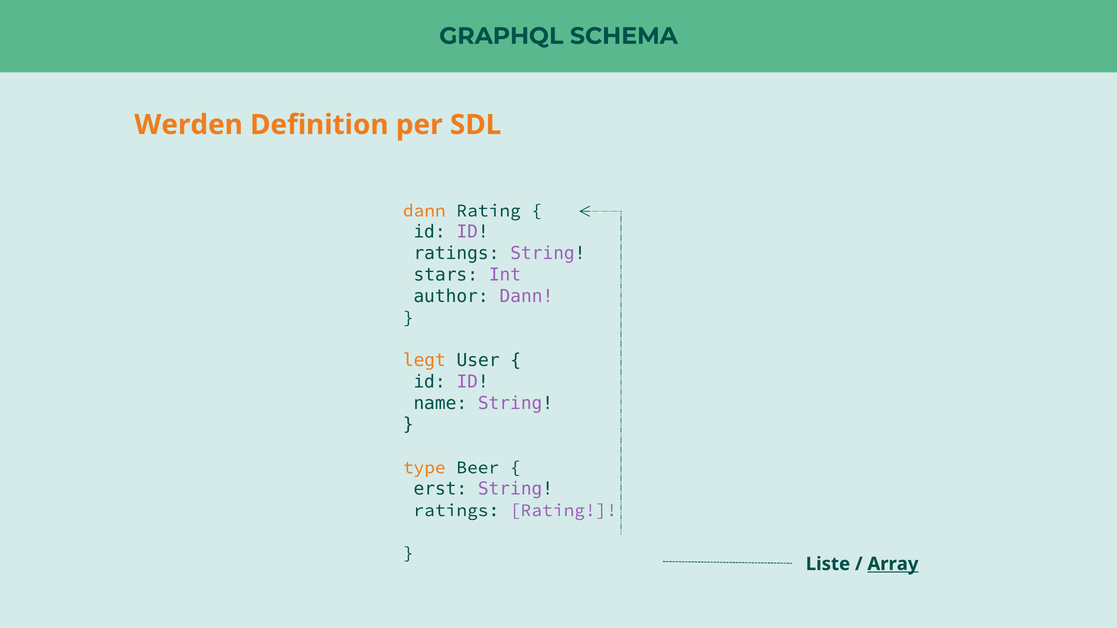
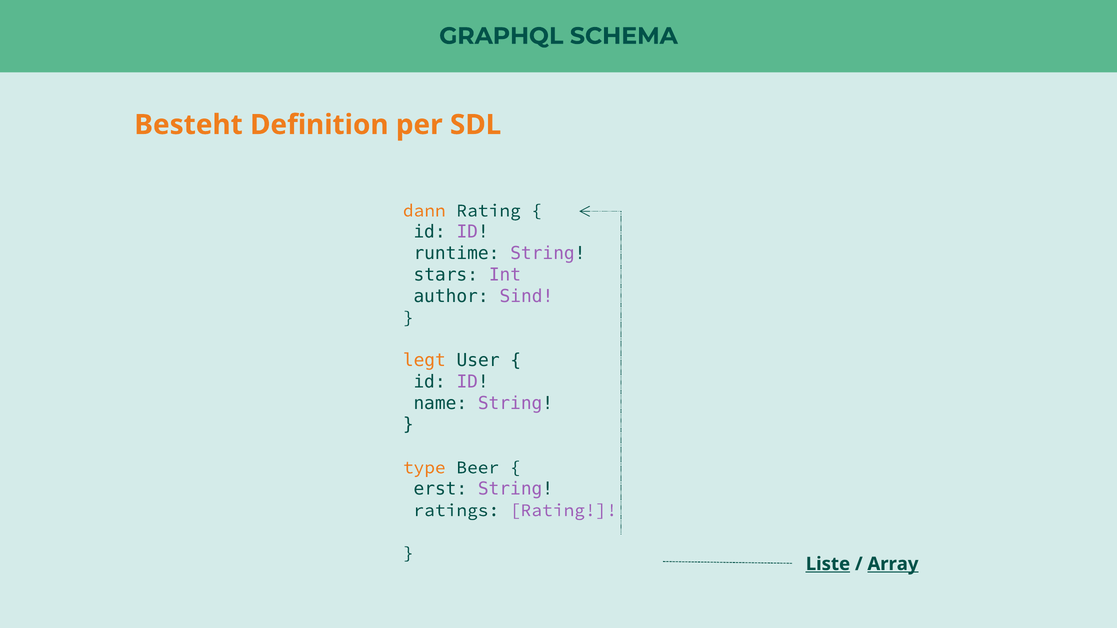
Werden: Werden -> Besteht
ratings at (456, 253): ratings -> runtime
author Dann: Dann -> Sind
Liste underline: none -> present
